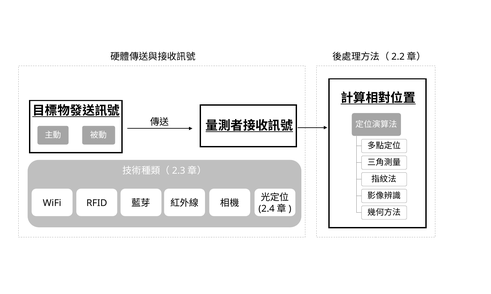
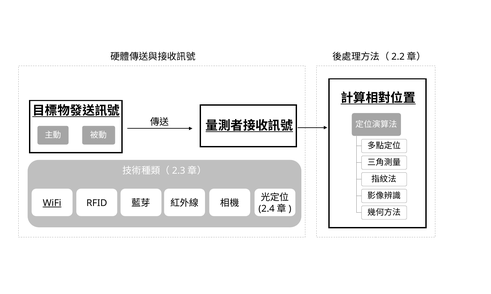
WiFi underline: none -> present
